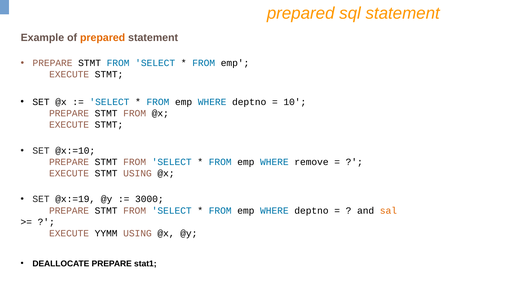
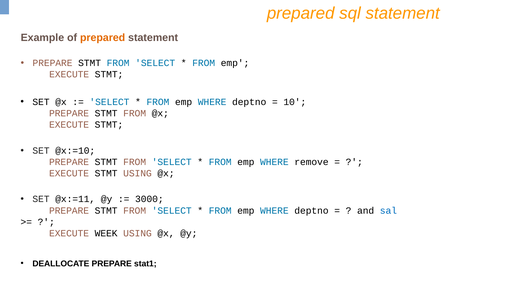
@x:=19: @x:=19 -> @x:=11
sal colour: orange -> blue
YYMM: YYMM -> WEEK
